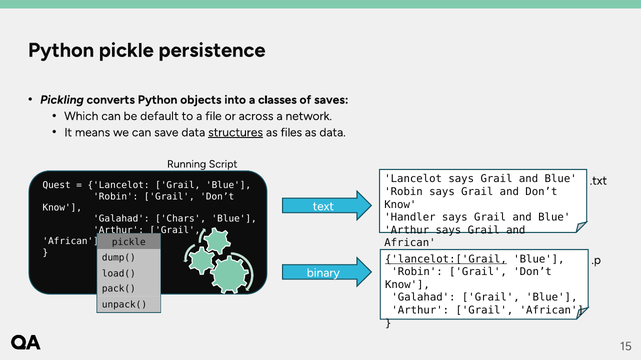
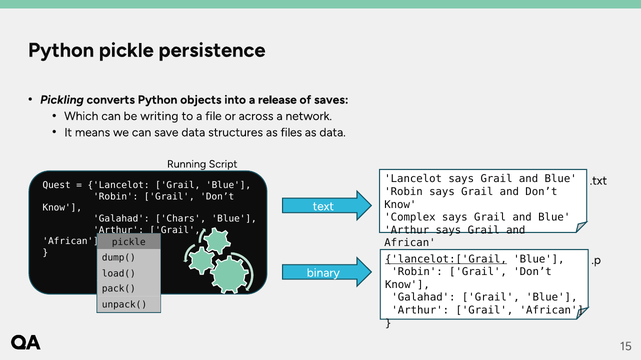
classes: classes -> release
default: default -> writing
structures underline: present -> none
Handler: Handler -> Complex
